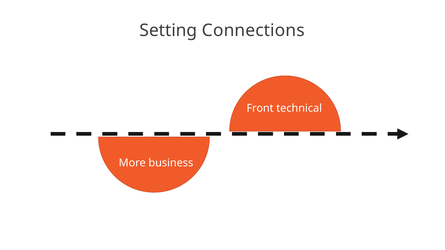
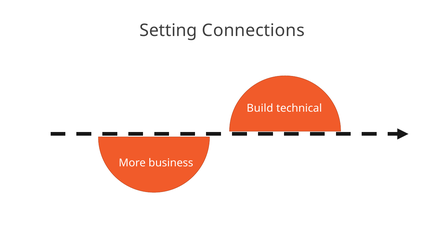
Front: Front -> Build
